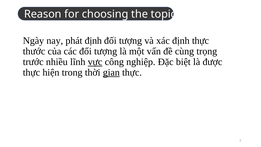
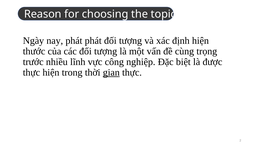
phát định: định -> phát
định thực: thực -> hiện
vực underline: present -> none
